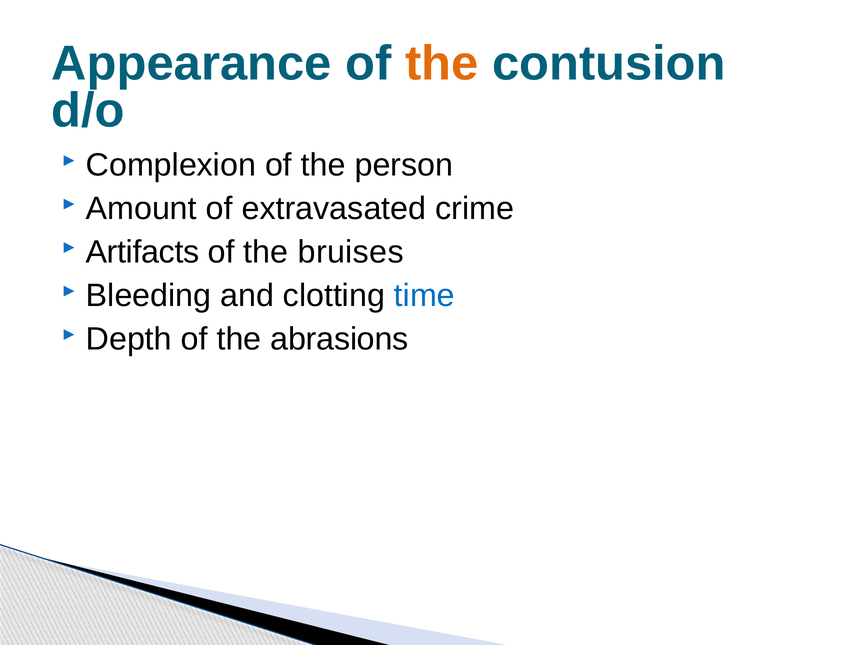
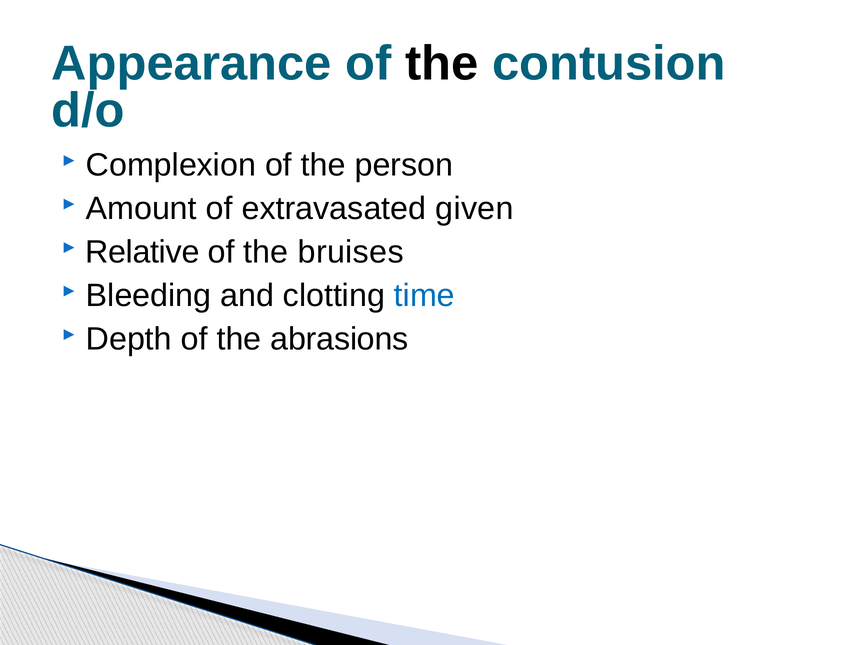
the at (442, 63) colour: orange -> black
crime: crime -> given
Artifacts: Artifacts -> Relative
